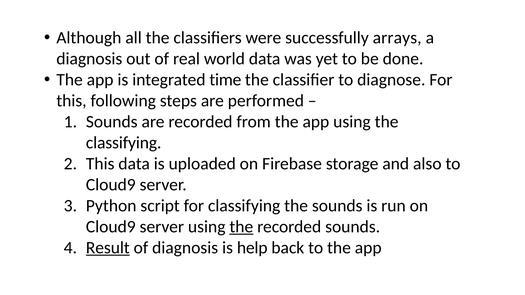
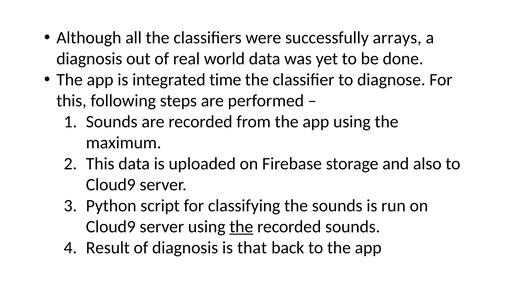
classifying at (124, 143): classifying -> maximum
Result underline: present -> none
help: help -> that
